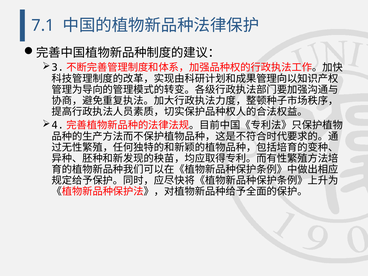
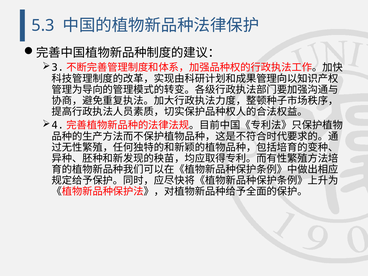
7.1: 7.1 -> 5.3
